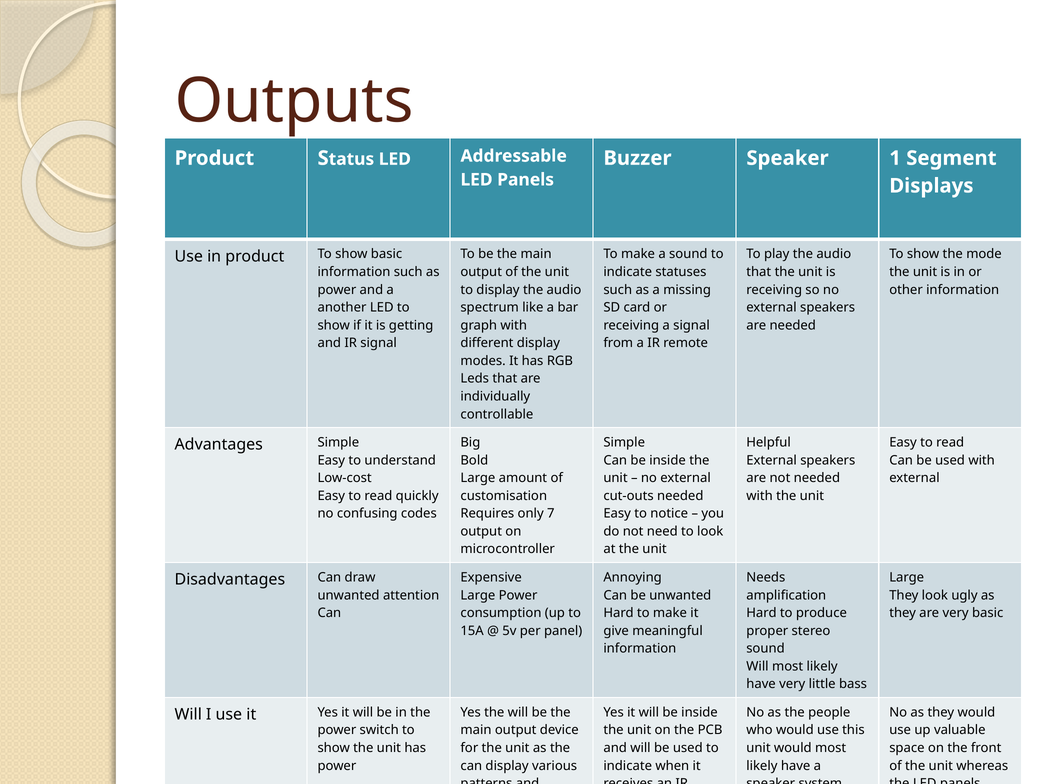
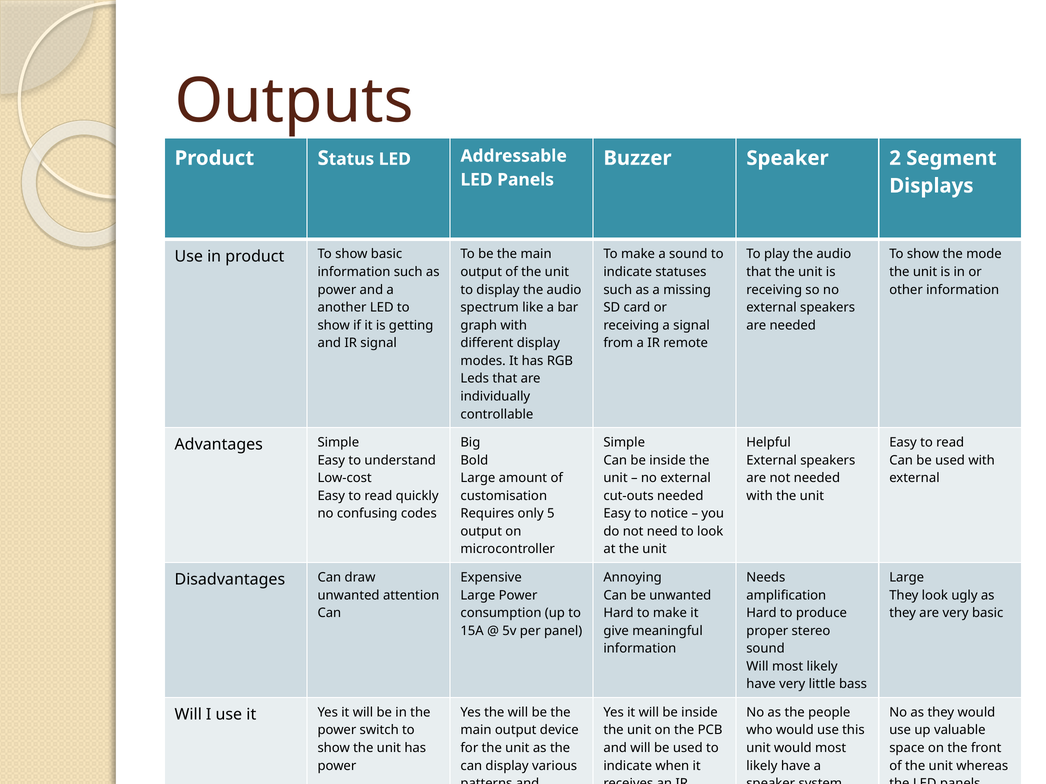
1: 1 -> 2
7: 7 -> 5
